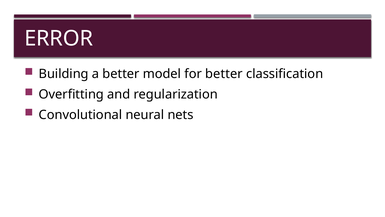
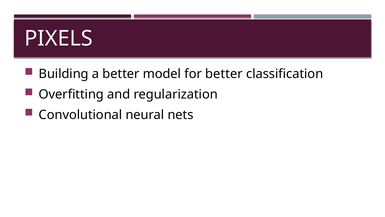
ERROR: ERROR -> PIXELS
